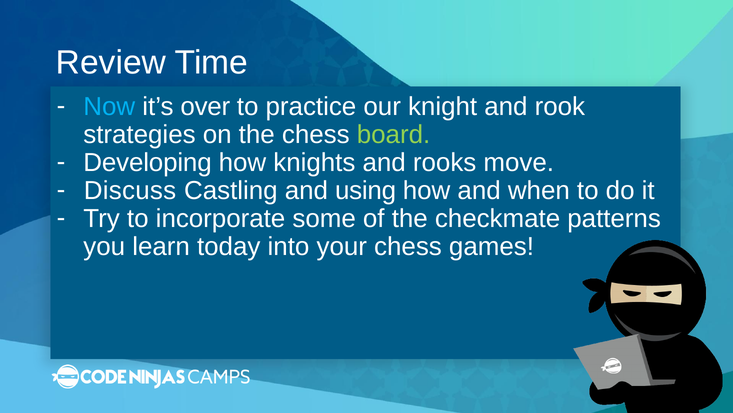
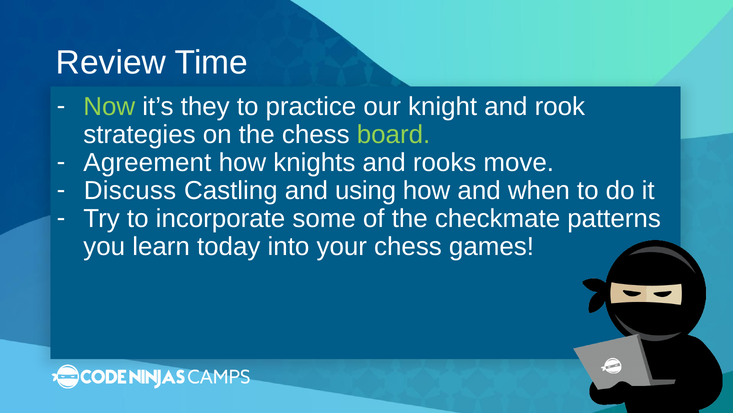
Now colour: light blue -> light green
over: over -> they
Developing: Developing -> Agreement
